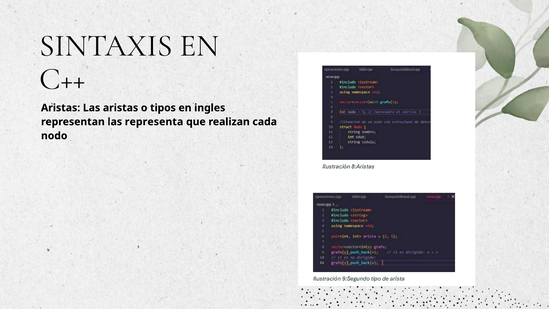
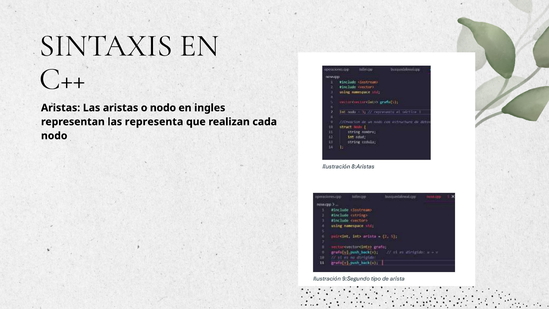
o tipos: tipos -> nodo
